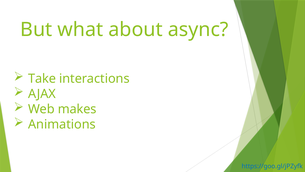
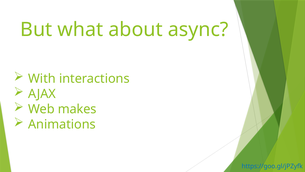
Take: Take -> With
